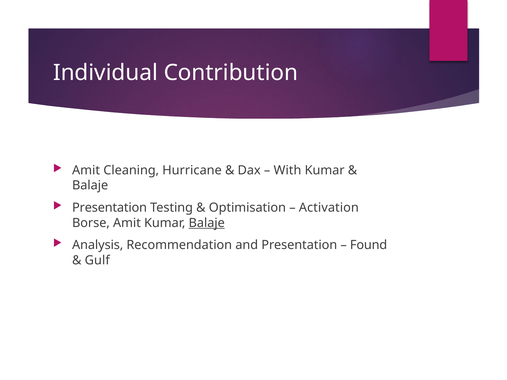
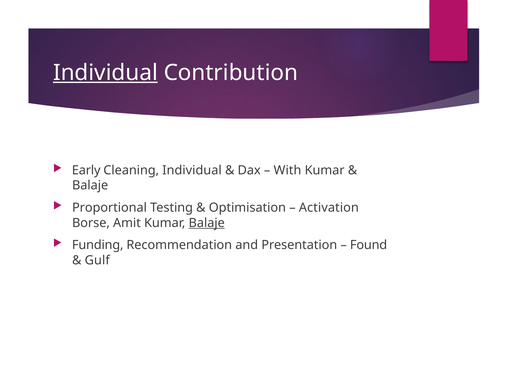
Individual at (105, 73) underline: none -> present
Amit at (86, 170): Amit -> Early
Cleaning Hurricane: Hurricane -> Individual
Presentation at (110, 208): Presentation -> Proportional
Analysis: Analysis -> Funding
